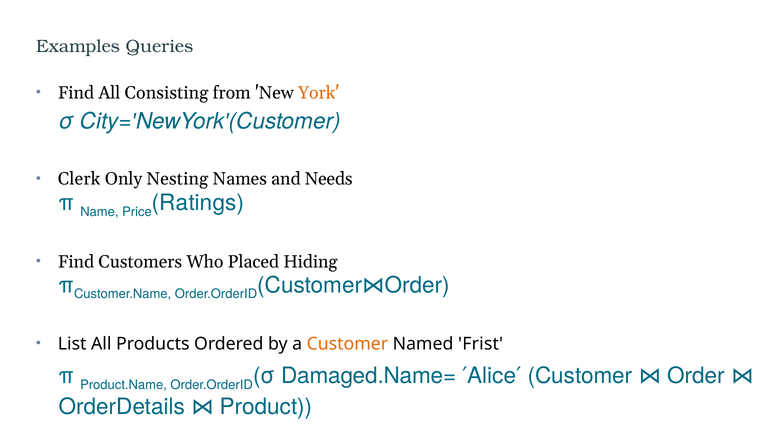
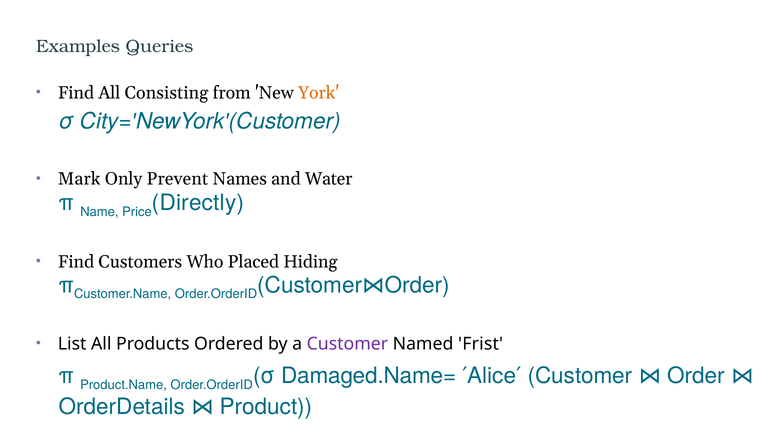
Clerk: Clerk -> Mark
Nesting: Nesting -> Prevent
Needs: Needs -> Water
Ratings: Ratings -> Directly
Customer at (347, 344) colour: orange -> purple
